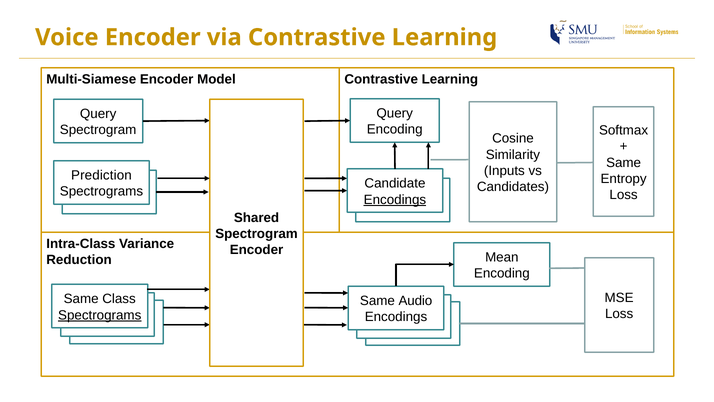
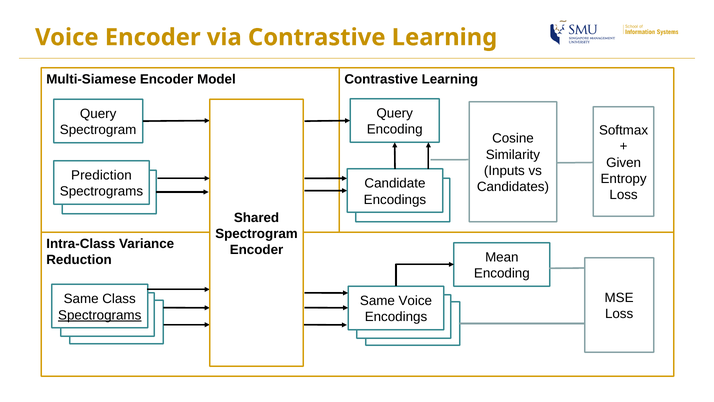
Same at (624, 162): Same -> Given
Encodings at (395, 199) underline: present -> none
Same Audio: Audio -> Voice
